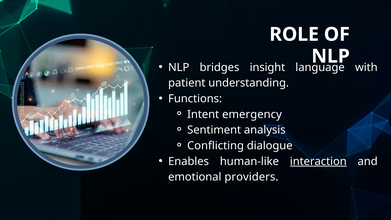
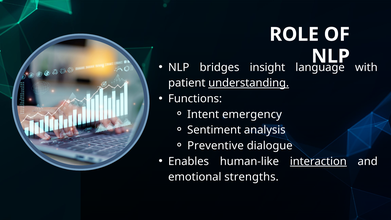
understanding underline: none -> present
Conflicting: Conflicting -> Preventive
providers: providers -> strengths
